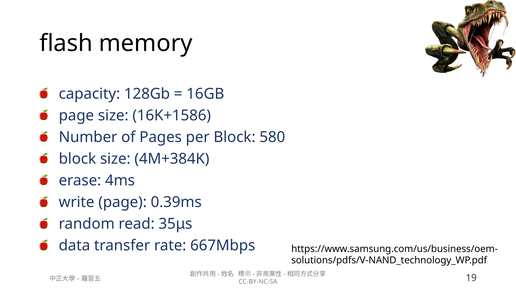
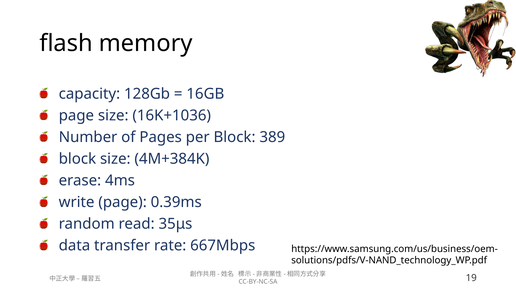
16K+1586: 16K+1586 -> 16K+1036
580: 580 -> 389
